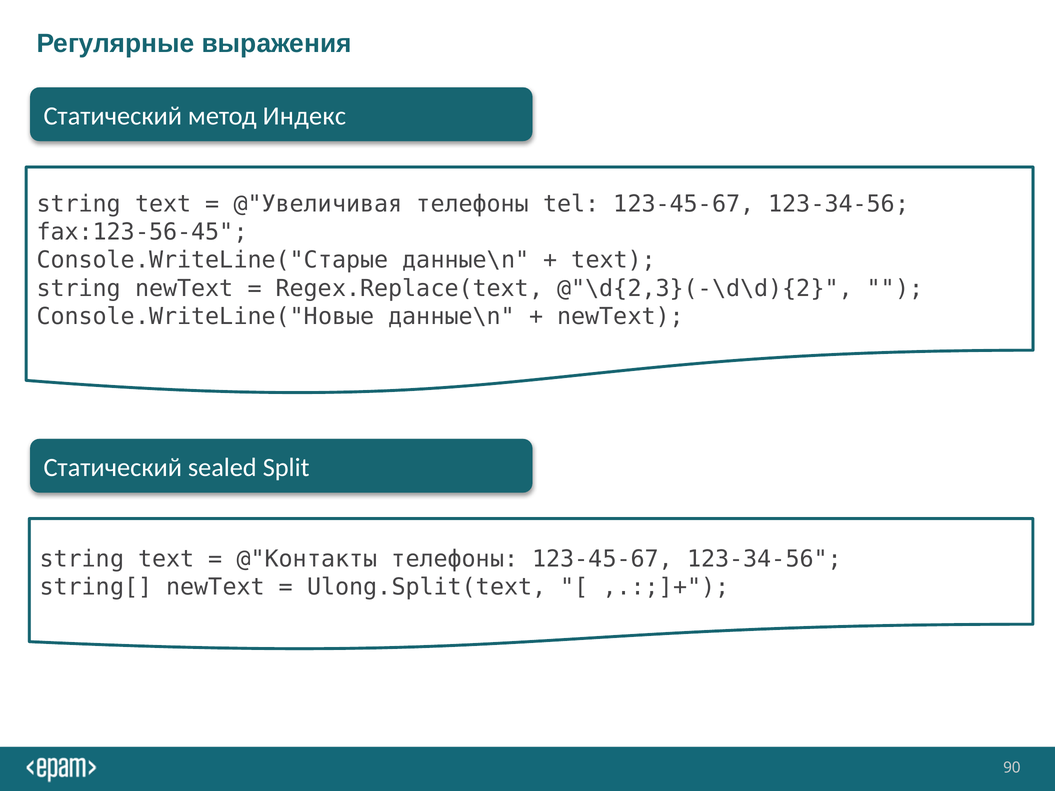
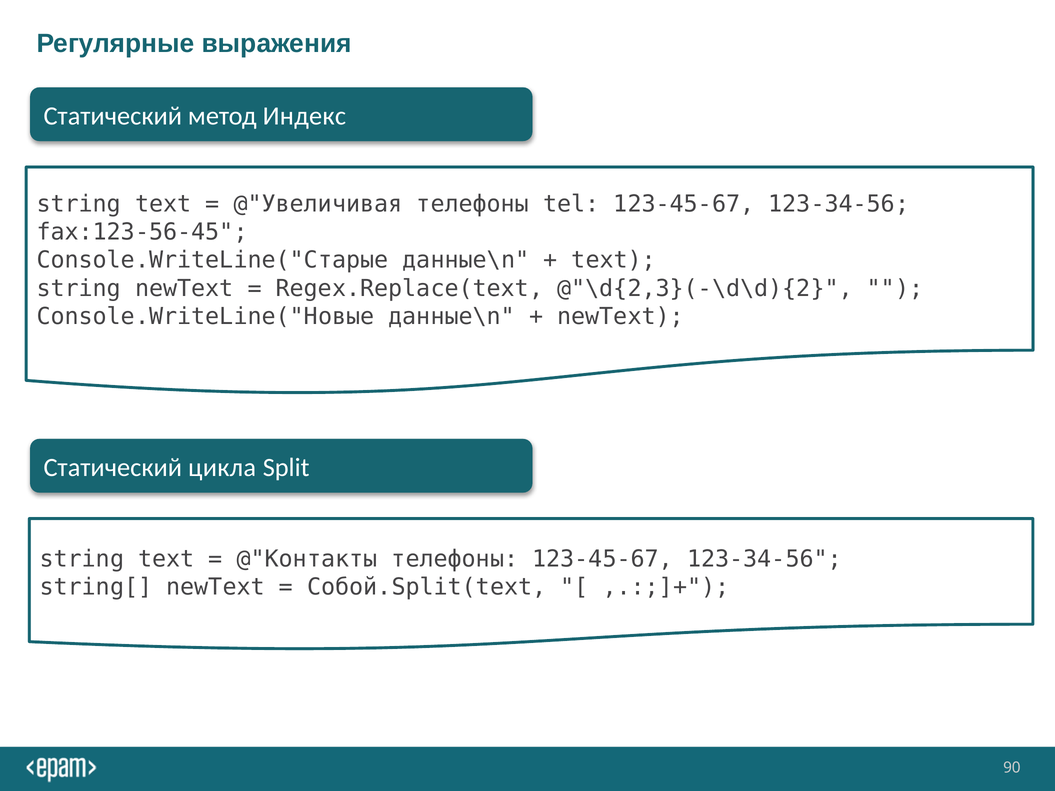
sealed: sealed -> цикла
Ulong.Split(text: Ulong.Split(text -> Собой.Split(text
